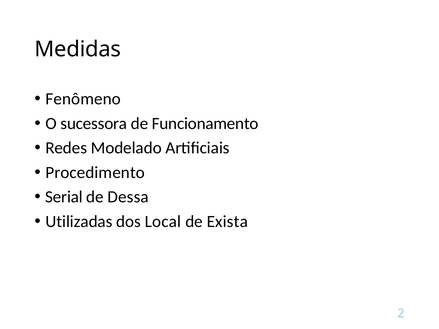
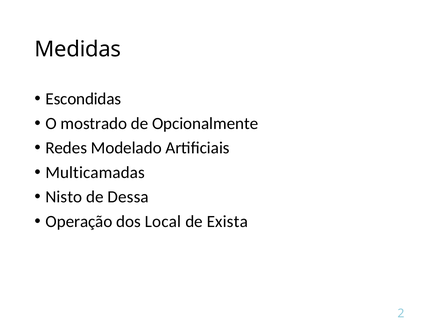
Fenômeno: Fenômeno -> Escondidas
sucessora: sucessora -> mostrado
Funcionamento: Funcionamento -> Opcionalmente
Procedimento: Procedimento -> Multicamadas
Serial: Serial -> Nisto
Utilizadas: Utilizadas -> Operação
